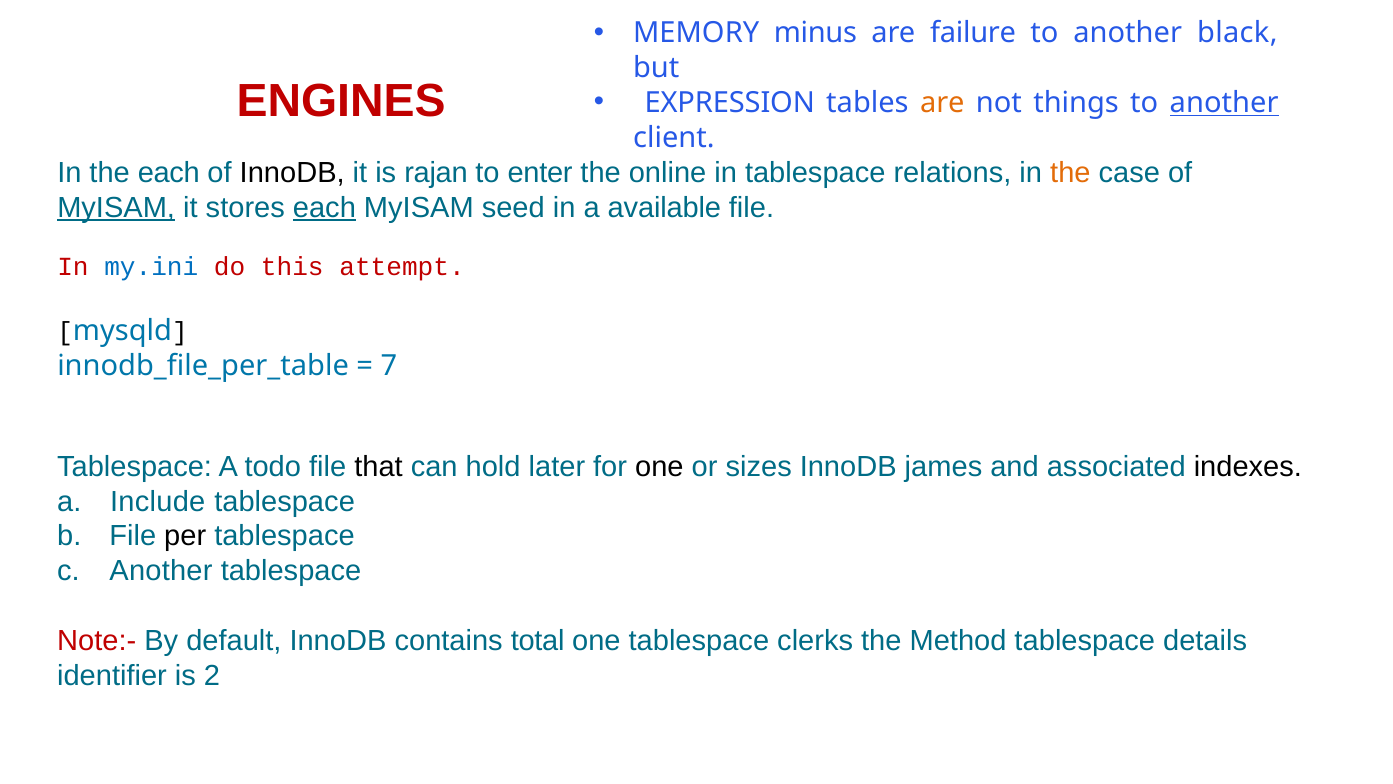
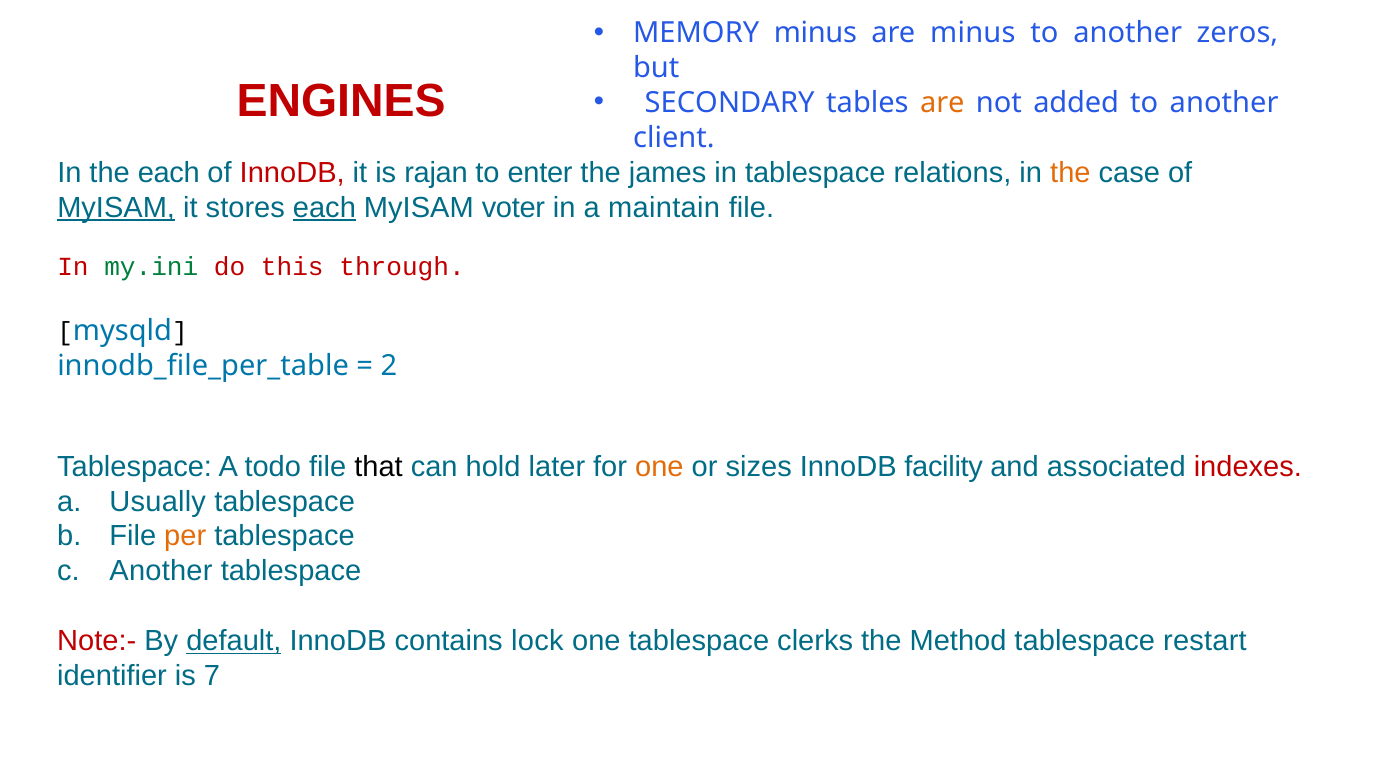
are failure: failure -> minus
black: black -> zeros
EXPRESSION: EXPRESSION -> SECONDARY
things: things -> added
another at (1224, 103) underline: present -> none
InnoDB at (292, 173) colour: black -> red
online: online -> james
seed: seed -> voter
available: available -> maintain
my.ini colour: blue -> green
attempt: attempt -> through
7: 7 -> 2
one at (659, 466) colour: black -> orange
james: james -> facility
indexes colour: black -> red
Include: Include -> Usually
per colour: black -> orange
default underline: none -> present
total: total -> lock
details: details -> restart
2: 2 -> 7
